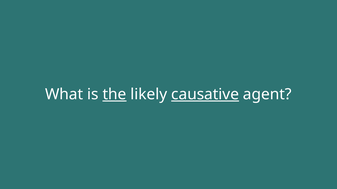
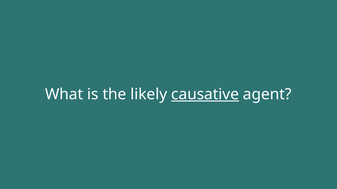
the underline: present -> none
